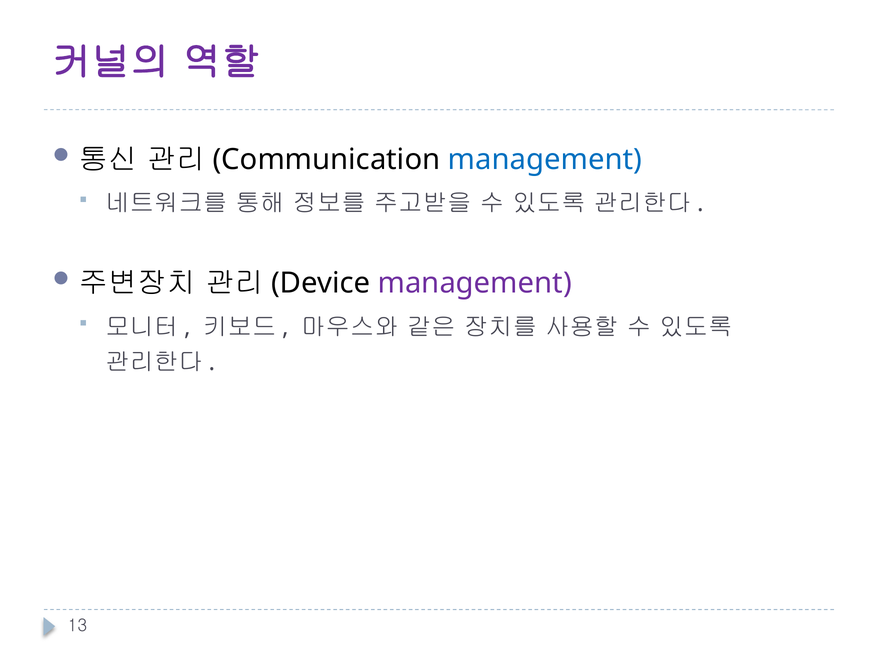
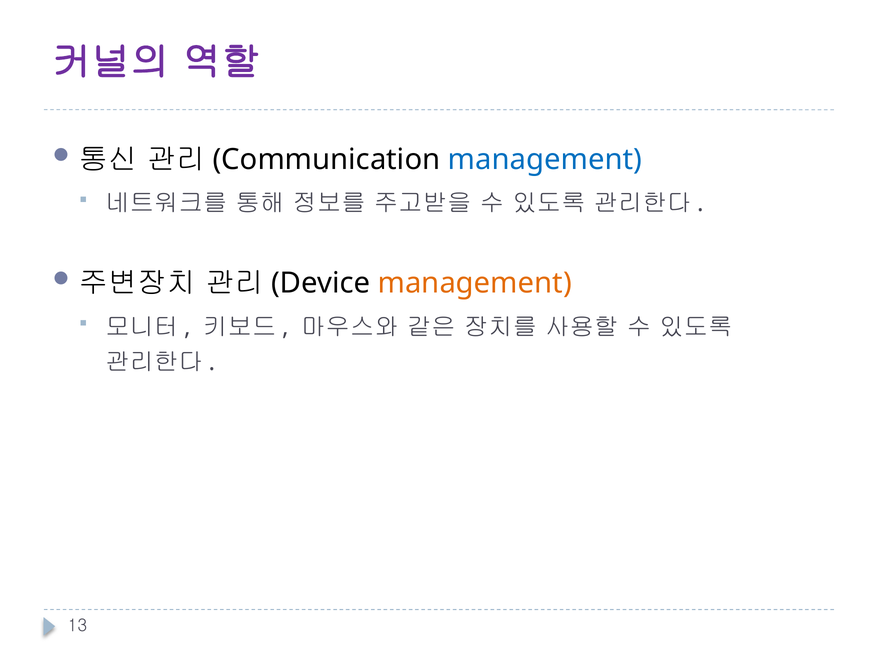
management at (475, 283) colour: purple -> orange
